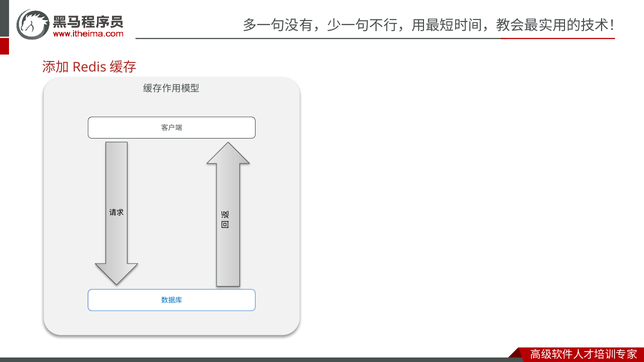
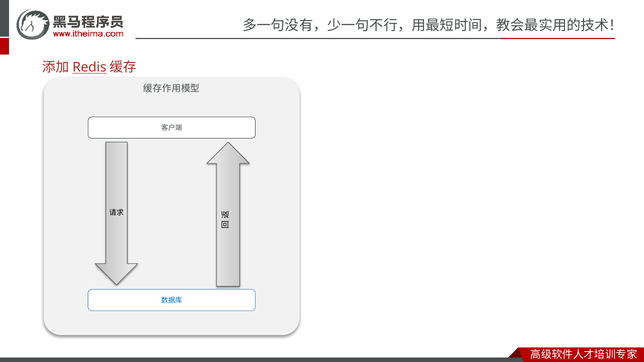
Redis at (89, 67) underline: none -> present
